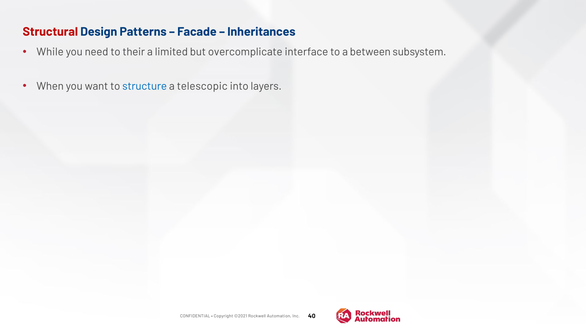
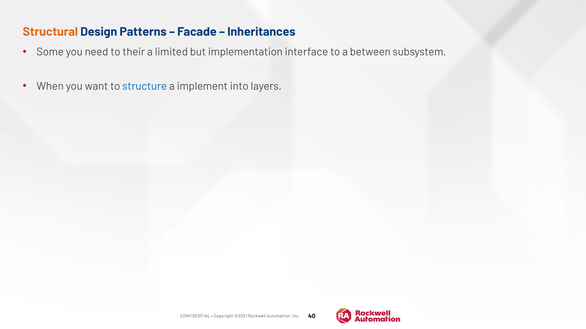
Structural colour: red -> orange
While: While -> Some
overcomplicate: overcomplicate -> implementation
telescopic: telescopic -> implement
